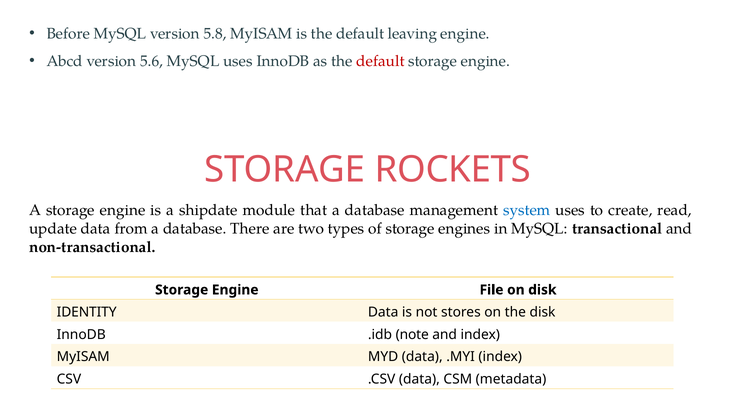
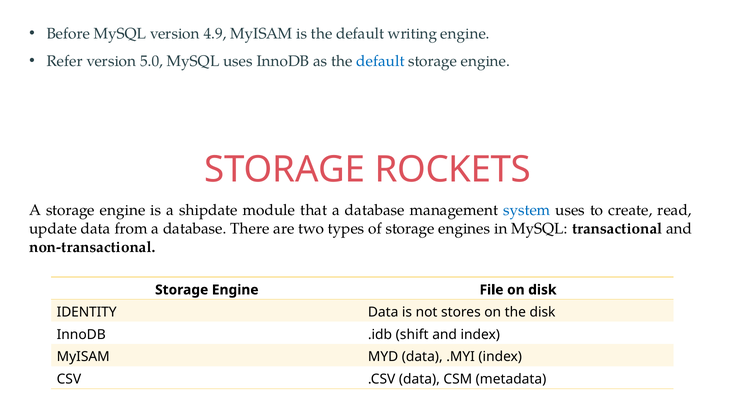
5.8: 5.8 -> 4.9
leaving: leaving -> writing
Abcd: Abcd -> Refer
5.6: 5.6 -> 5.0
default at (381, 61) colour: red -> blue
note: note -> shift
